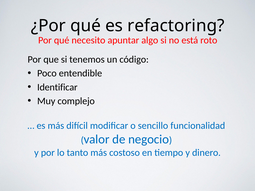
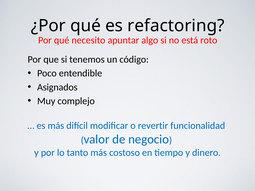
Identificar: Identificar -> Asignados
sencillo: sencillo -> revertir
